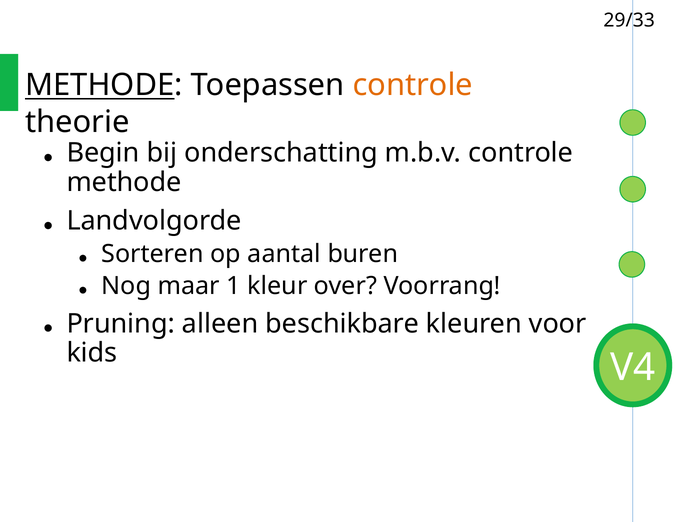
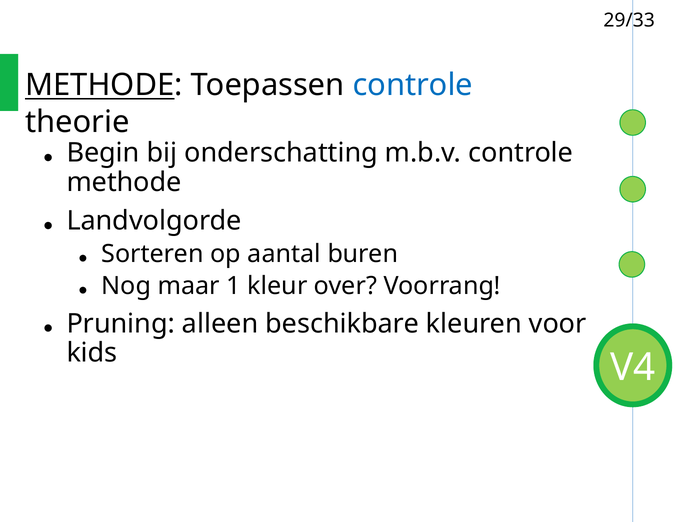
controle at (413, 85) colour: orange -> blue
